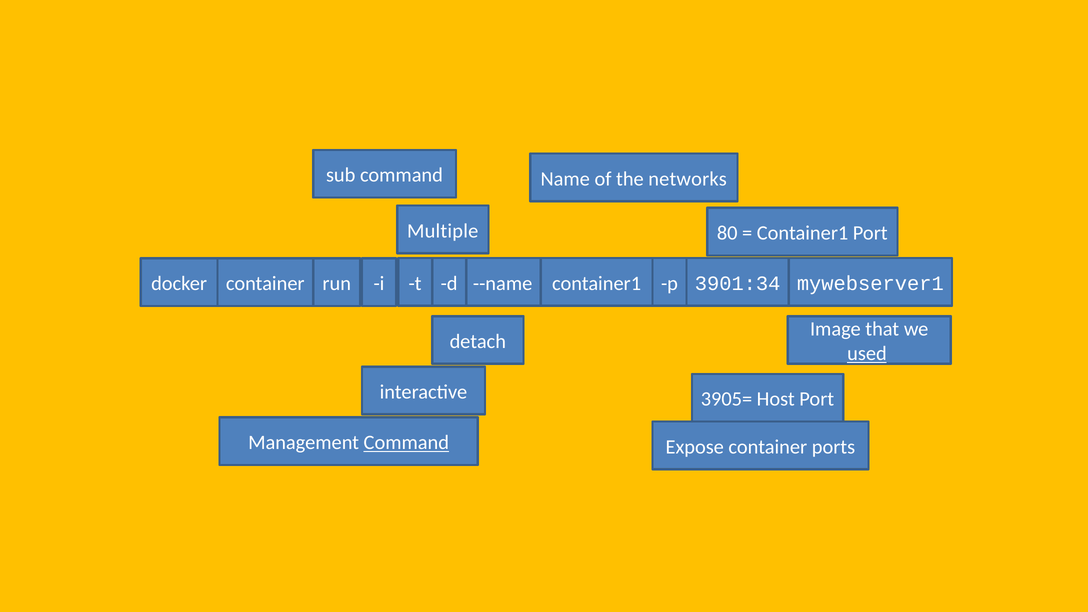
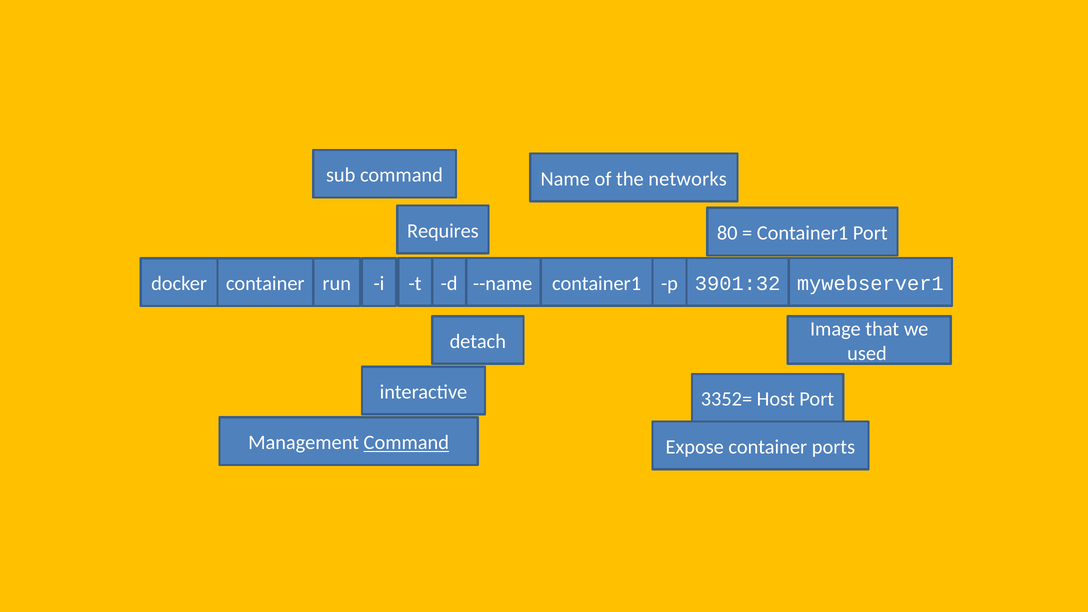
Multiple: Multiple -> Requires
3901:34: 3901:34 -> 3901:32
used underline: present -> none
3905=: 3905= -> 3352=
